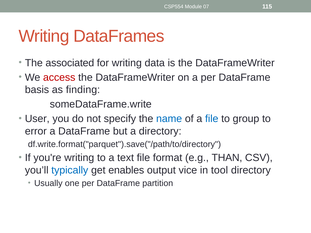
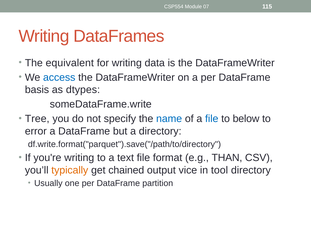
associated: associated -> equivalent
access colour: red -> blue
finding: finding -> dtypes
User: User -> Tree
group: group -> below
typically colour: blue -> orange
enables: enables -> chained
